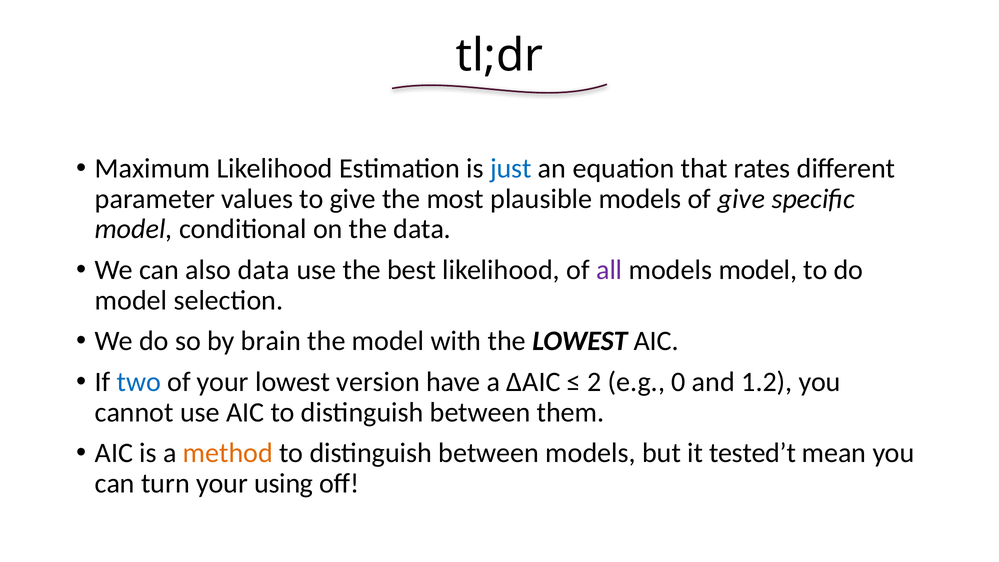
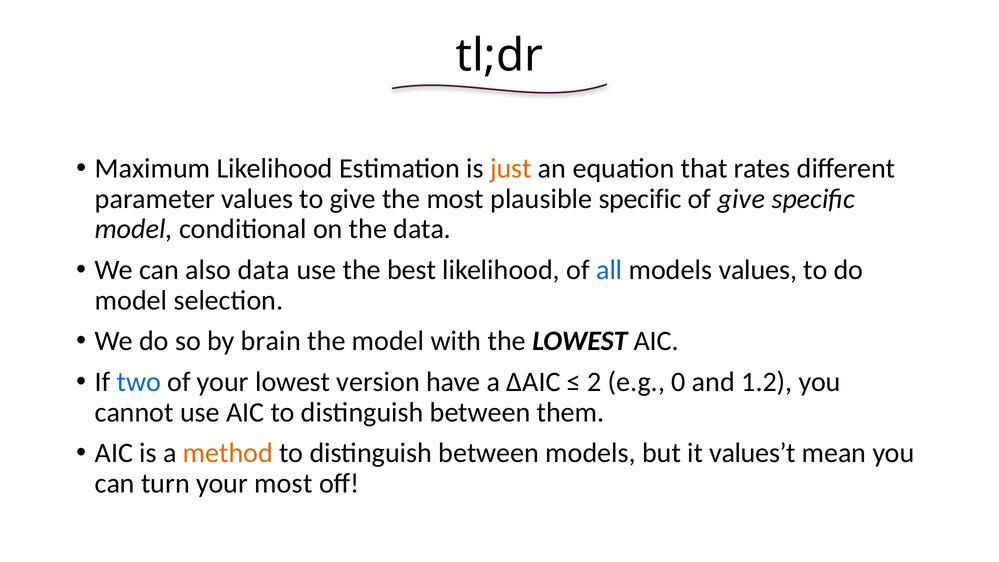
just colour: blue -> orange
plausible models: models -> specific
all colour: purple -> blue
models model: model -> values
tested’t: tested’t -> values’t
your using: using -> most
